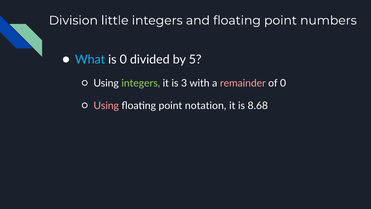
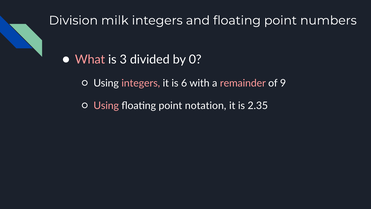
little: little -> milk
What colour: light blue -> pink
is 0: 0 -> 3
5: 5 -> 0
integers at (141, 83) colour: light green -> pink
3: 3 -> 6
of 0: 0 -> 9
8.68: 8.68 -> 2.35
